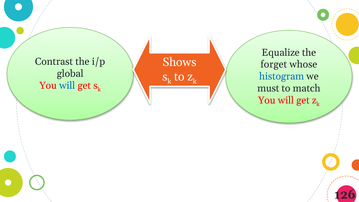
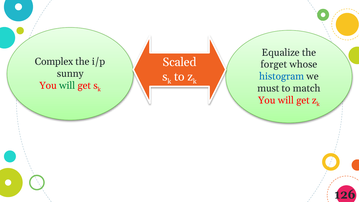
Contrast: Contrast -> Complex
Shows: Shows -> Scaled
global: global -> sunny
will at (67, 86) colour: blue -> green
